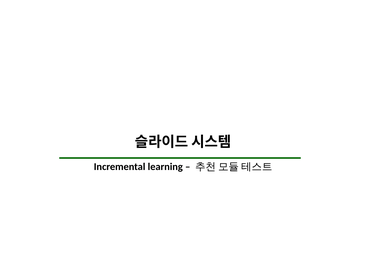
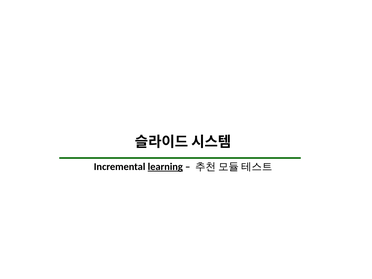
learning underline: none -> present
